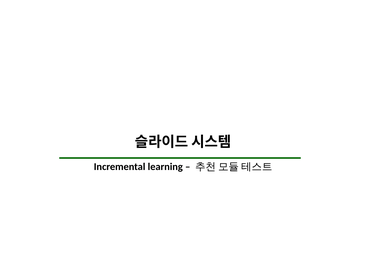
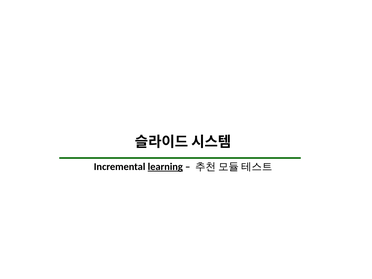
learning underline: none -> present
